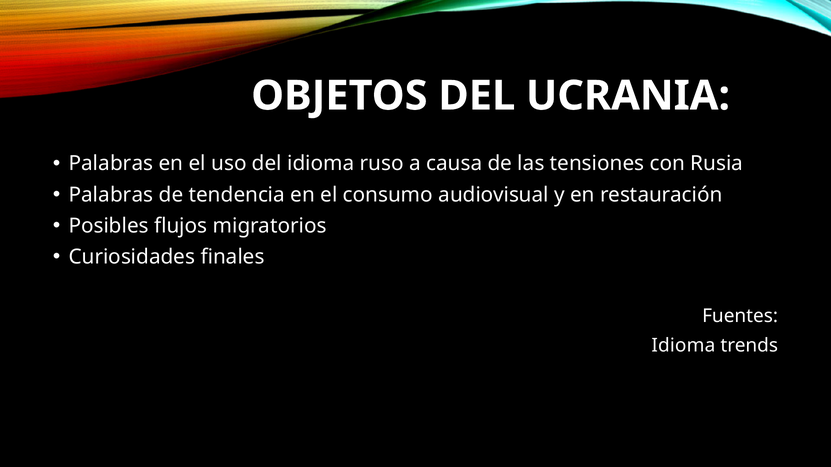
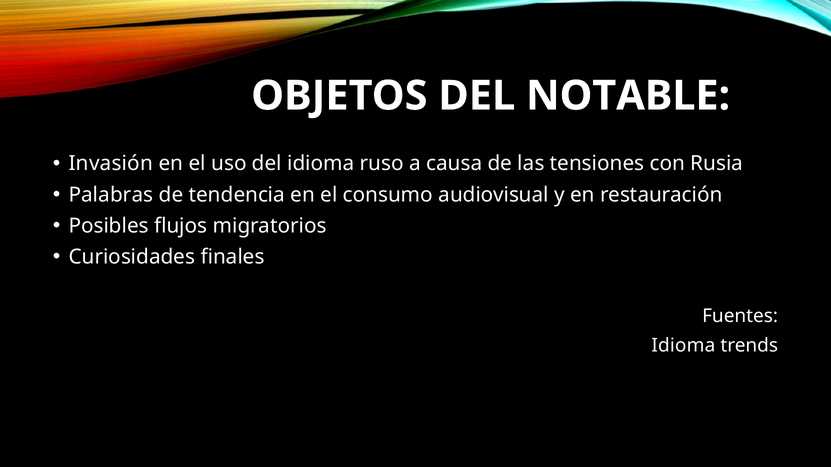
UCRANIA: UCRANIA -> NOTABLE
Palabras at (111, 164): Palabras -> Invasión
